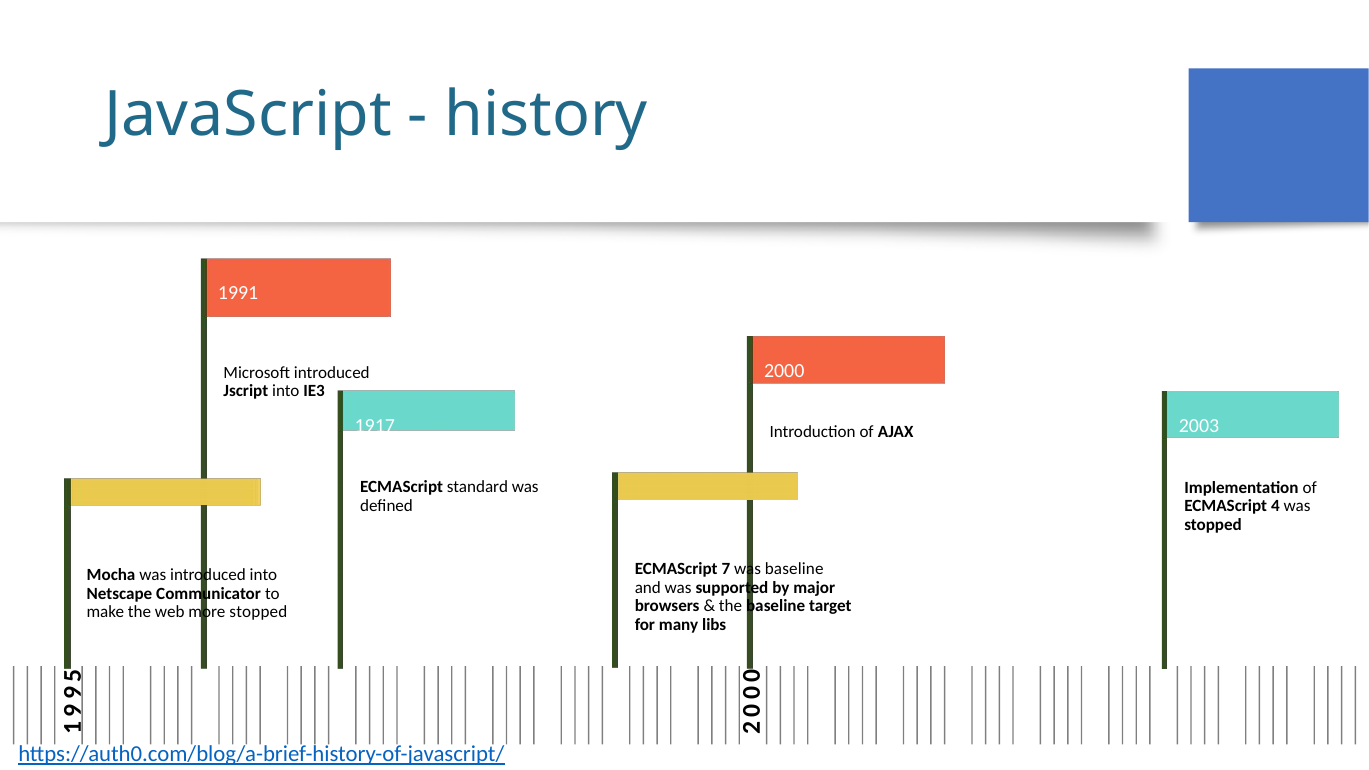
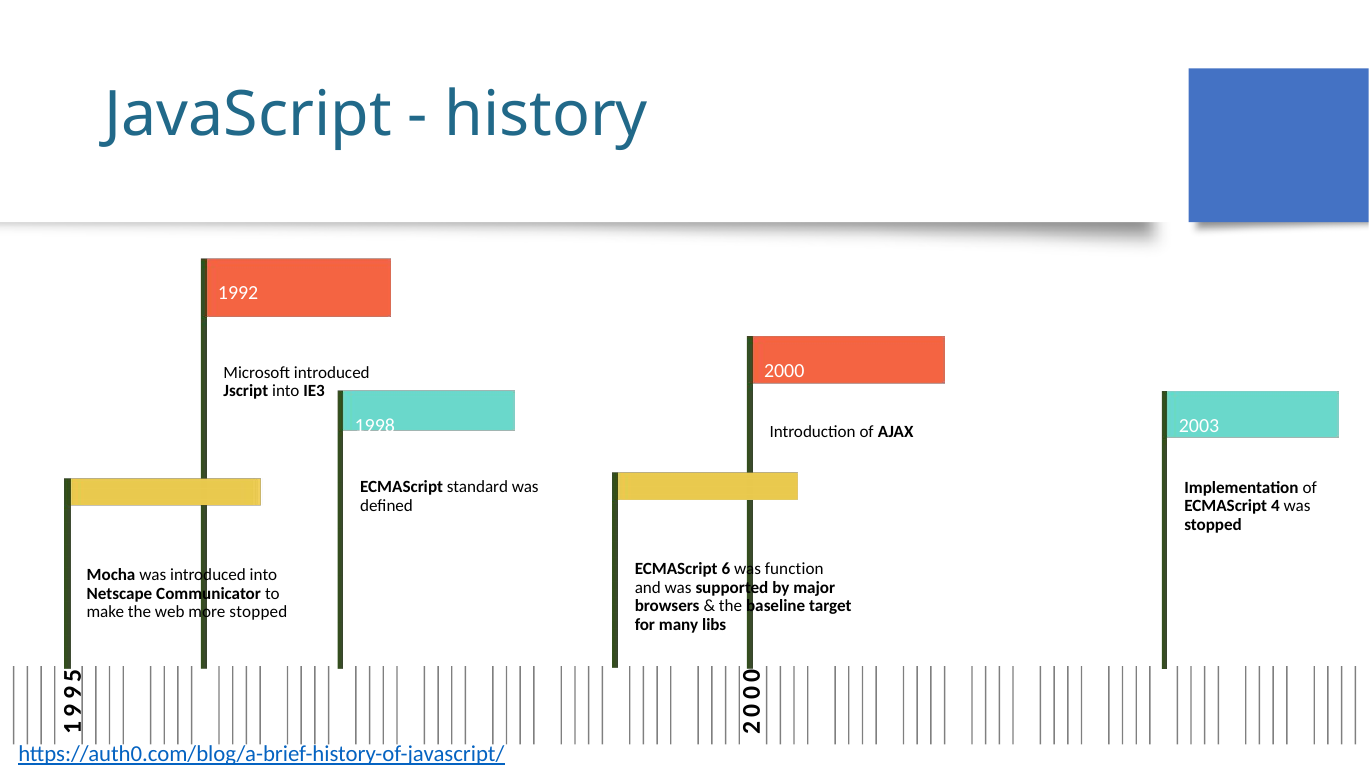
1991: 1991 -> 1992
1917: 1917 -> 1998
7: 7 -> 6
was baseline: baseline -> function
